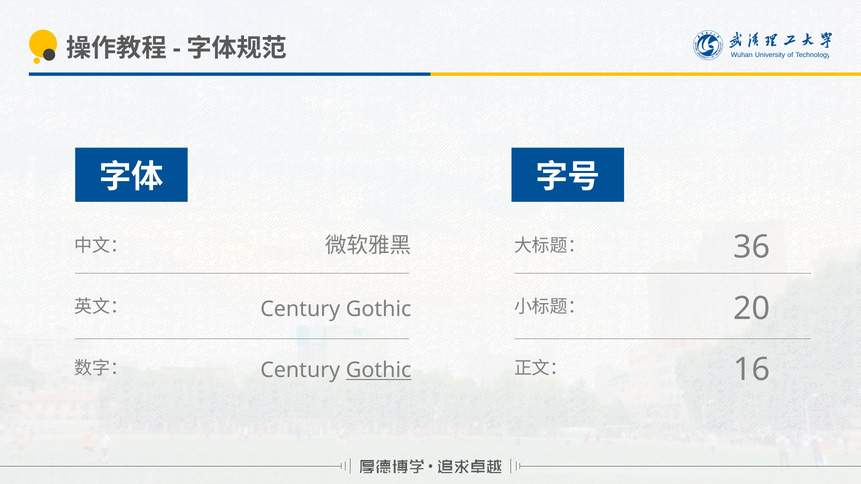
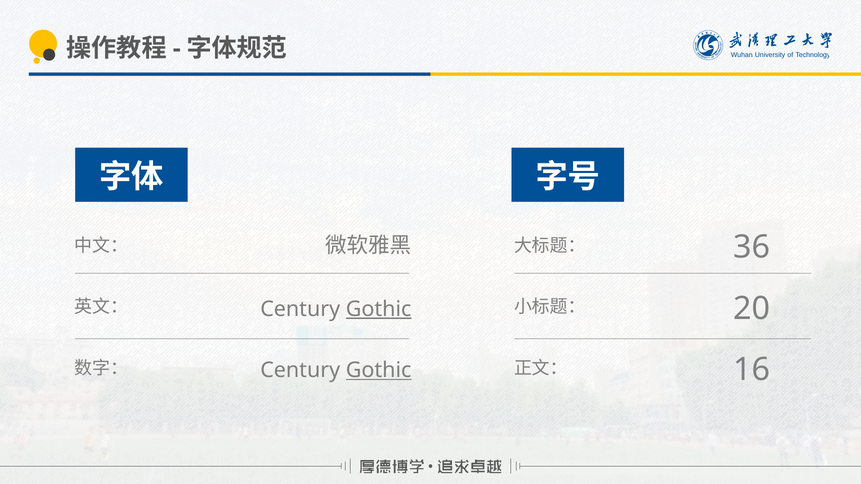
Gothic at (379, 309) underline: none -> present
